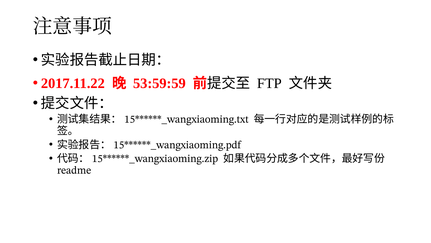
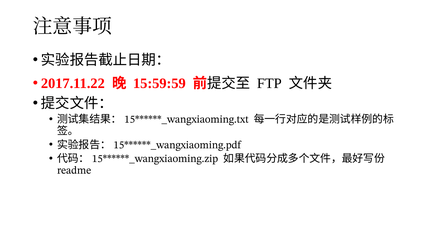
53:59:59: 53:59:59 -> 15:59:59
